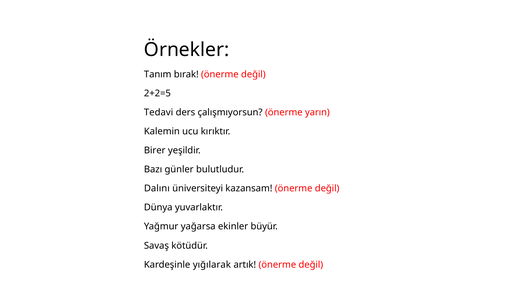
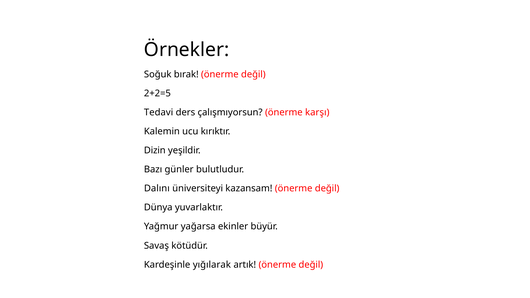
Tanım: Tanım -> Soğuk
yarın: yarın -> karşı
Birer: Birer -> Dizin
